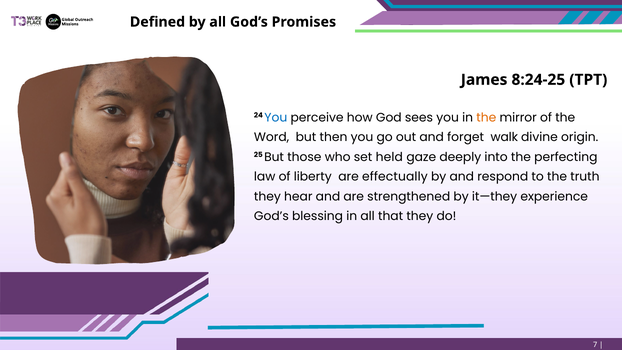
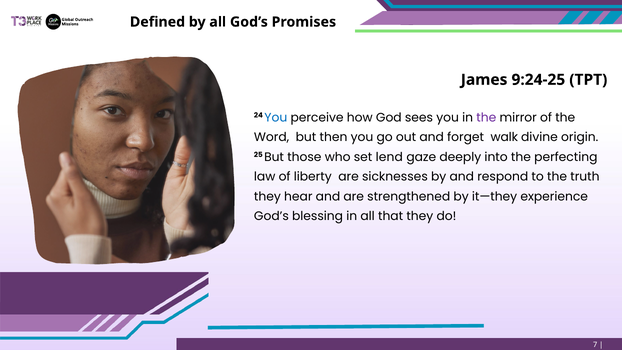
8:24-25: 8:24-25 -> 9:24-25
the at (486, 117) colour: orange -> purple
held: held -> lend
effectually: effectually -> sicknesses
